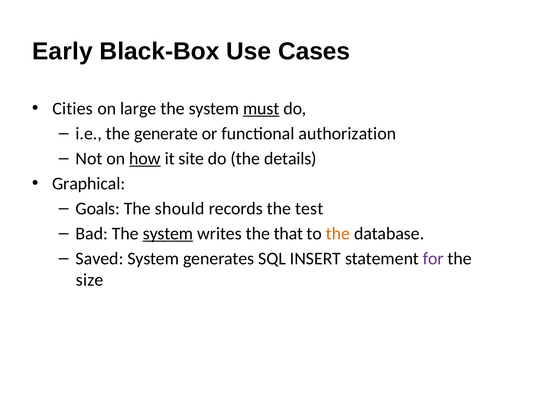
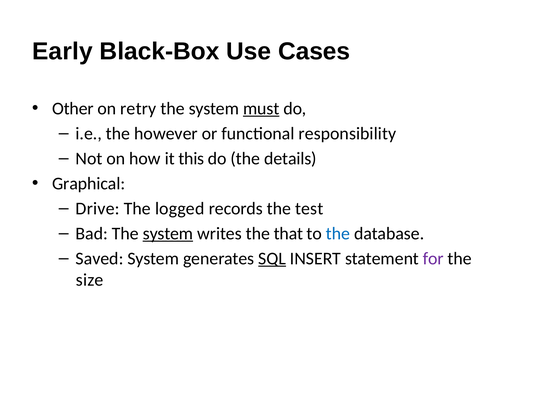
Cities: Cities -> Other
large: large -> retry
generate: generate -> however
authorization: authorization -> responsibility
how underline: present -> none
site: site -> this
Goals: Goals -> Drive
should: should -> logged
the at (338, 233) colour: orange -> blue
SQL underline: none -> present
